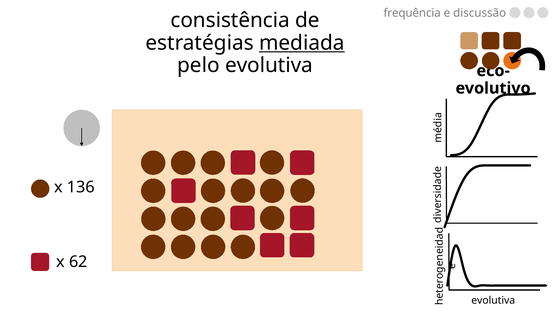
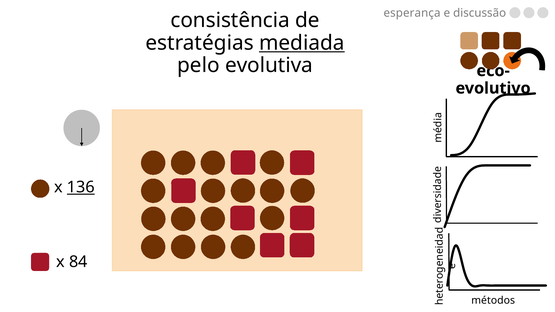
frequência: frequência -> esperança
136 underline: none -> present
62: 62 -> 84
evolutiva at (493, 301): evolutiva -> métodos
